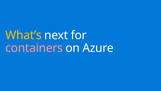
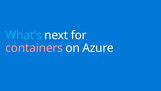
What’s colour: yellow -> light blue
